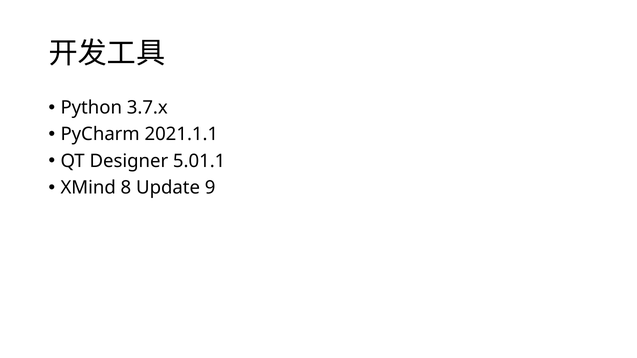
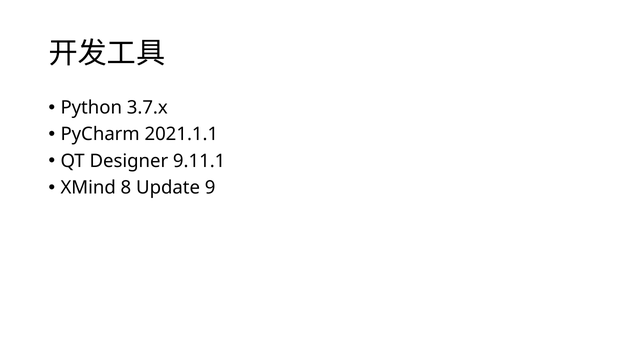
5.01.1: 5.01.1 -> 9.11.1
